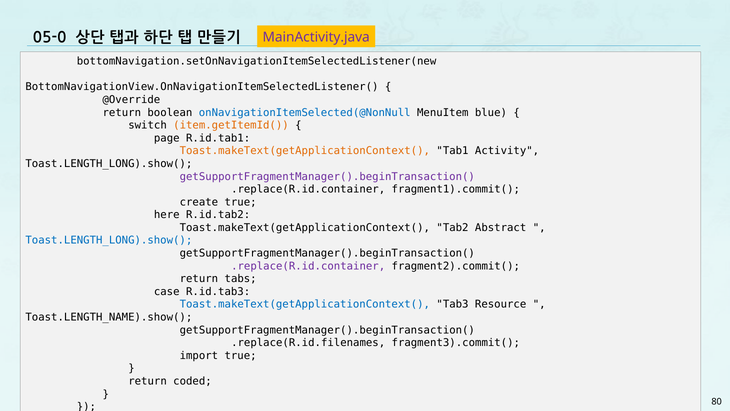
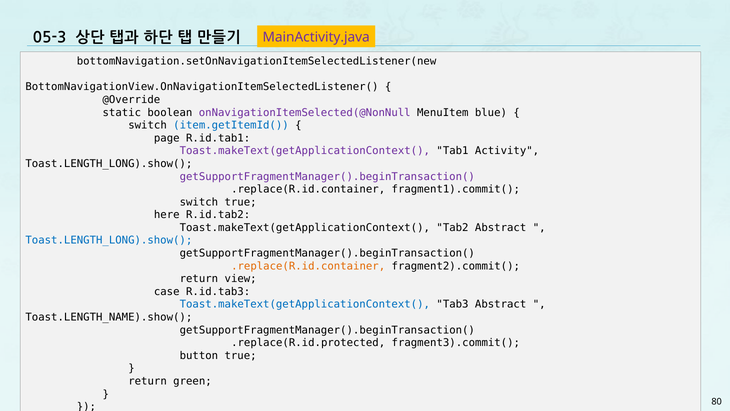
05-0: 05-0 -> 05-3
return at (122, 112): return -> static
onNavigationItemSelected(@NonNull colour: blue -> purple
item.getItemId( colour: orange -> blue
Toast.makeText(getApplicationContext( at (305, 151) colour: orange -> purple
create at (199, 202): create -> switch
.replace(R.id.container at (308, 266) colour: purple -> orange
tabs: tabs -> view
Tab3 Resource: Resource -> Abstract
.replace(R.id.filenames: .replace(R.id.filenames -> .replace(R.id.protected
import: import -> button
coded: coded -> green
